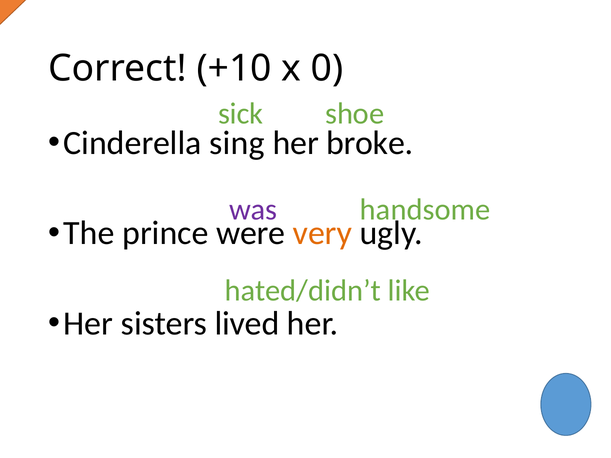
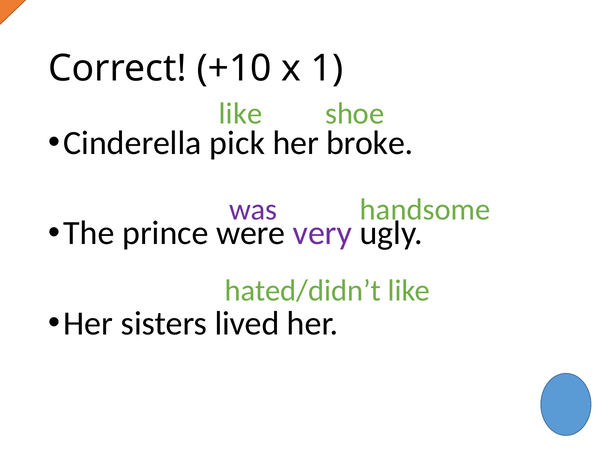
0: 0 -> 1
sick at (241, 114): sick -> like
sing: sing -> pick
very colour: orange -> purple
